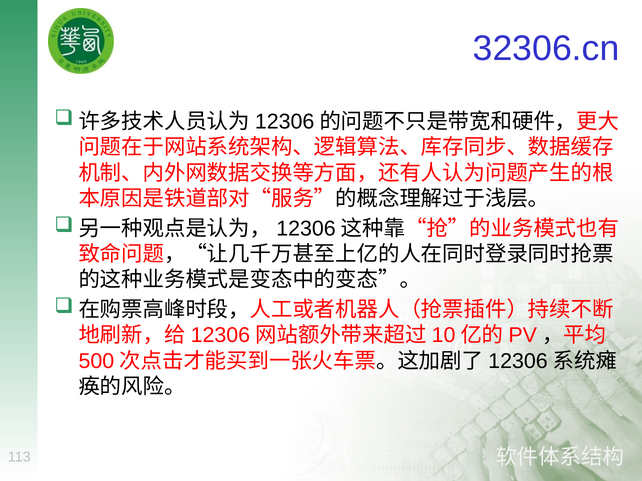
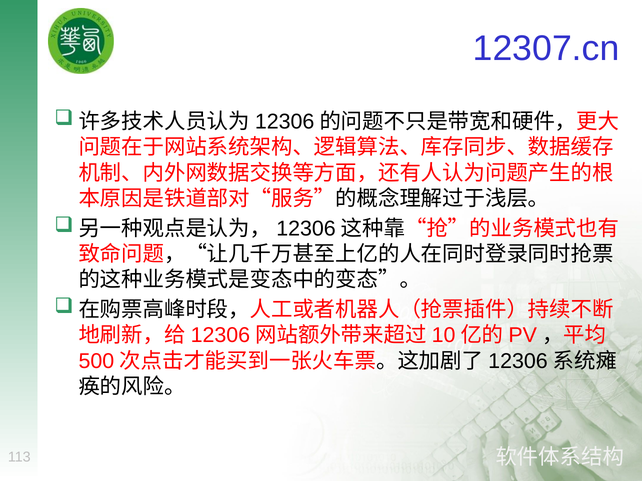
32306.cn: 32306.cn -> 12307.cn
